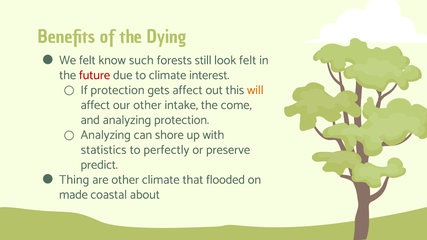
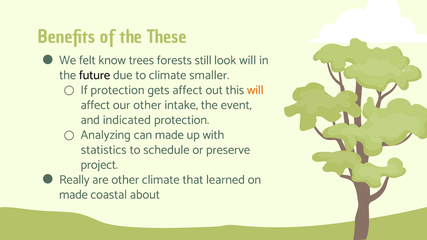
Dying: Dying -> These
such: such -> trees
look felt: felt -> will
future colour: red -> black
interest: interest -> smaller
come: come -> event
and analyzing: analyzing -> indicated
can shore: shore -> made
perfectly: perfectly -> schedule
predict: predict -> project
Thing: Thing -> Really
flooded: flooded -> learned
